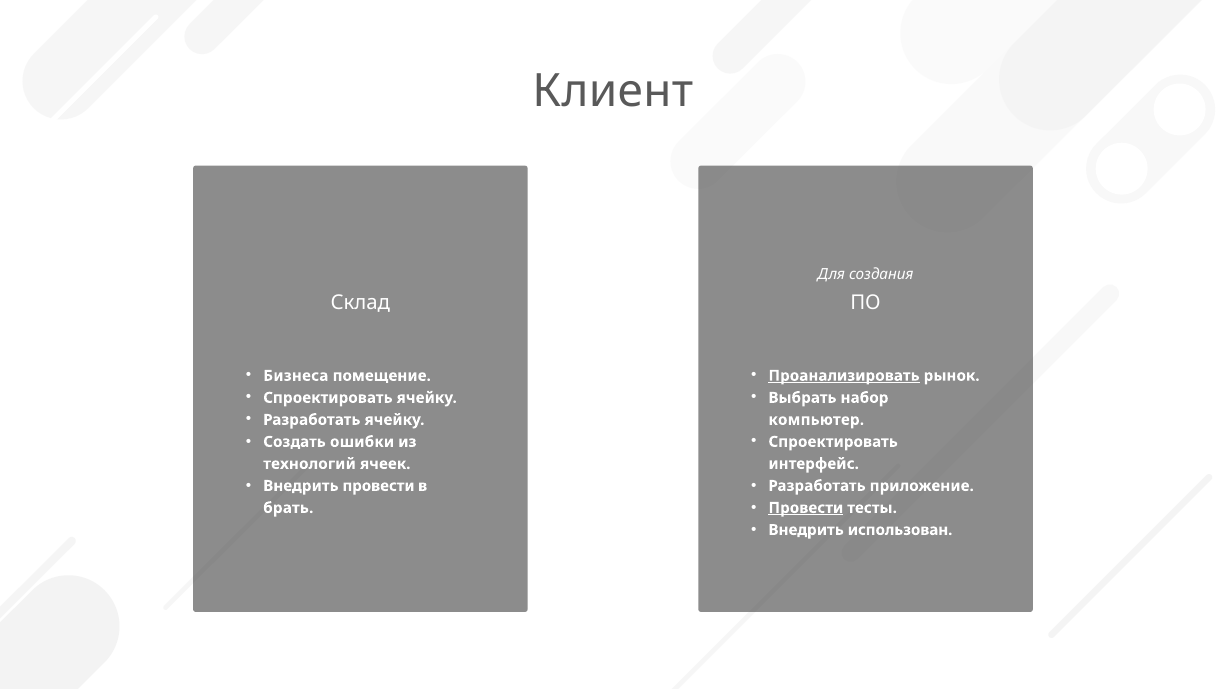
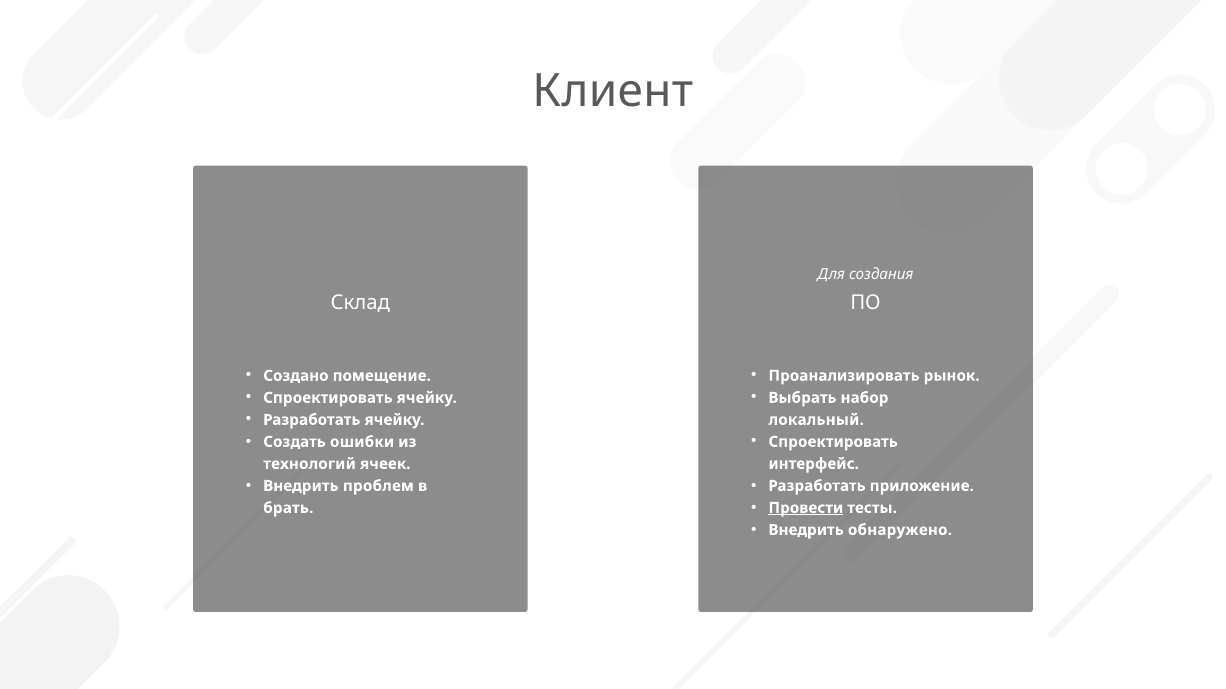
Бизнеса: Бизнеса -> Создано
Проанализировать underline: present -> none
компьютер: компьютер -> локальный
Внедрить провести: провести -> проблем
использован: использован -> обнаружено
